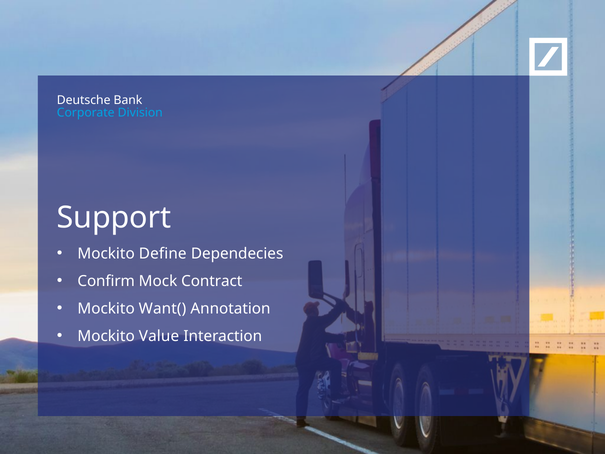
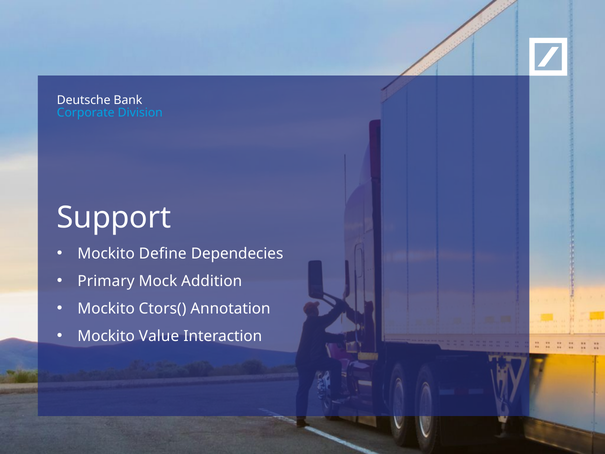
Confirm: Confirm -> Primary
Contract: Contract -> Addition
Want(: Want( -> Ctors(
